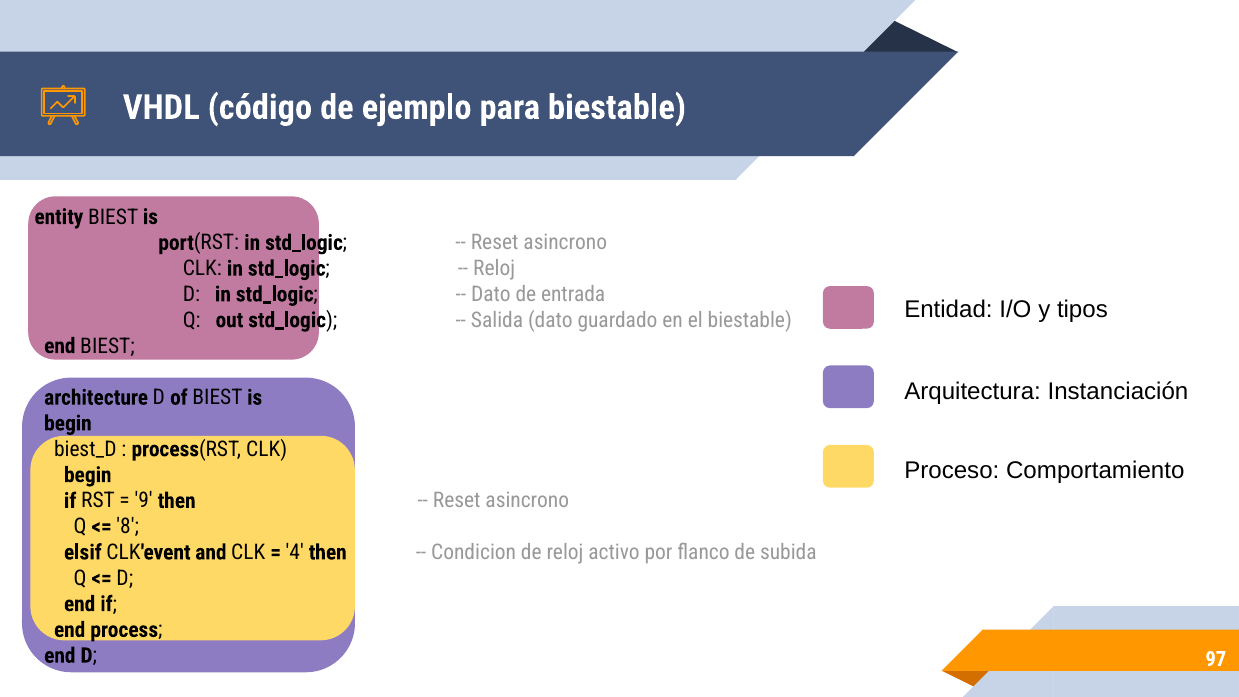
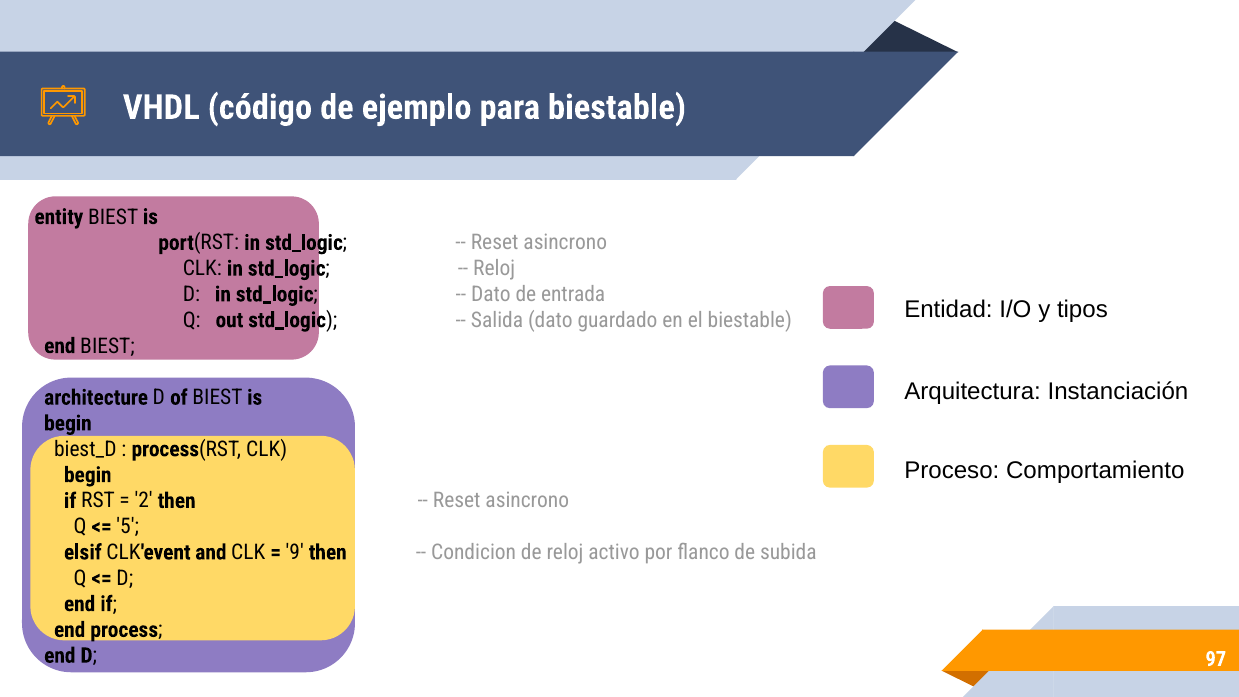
9: 9 -> 2
8: 8 -> 5
4: 4 -> 9
